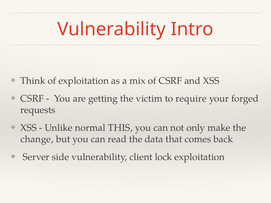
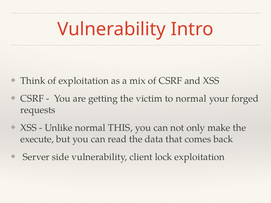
to require: require -> normal
change: change -> execute
